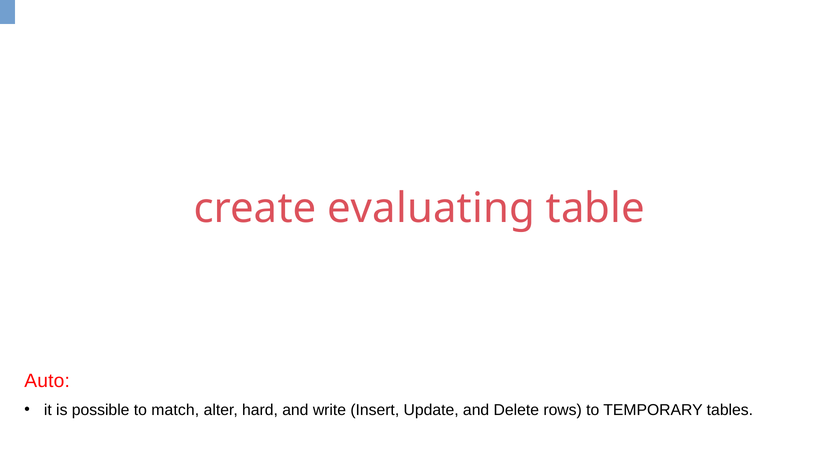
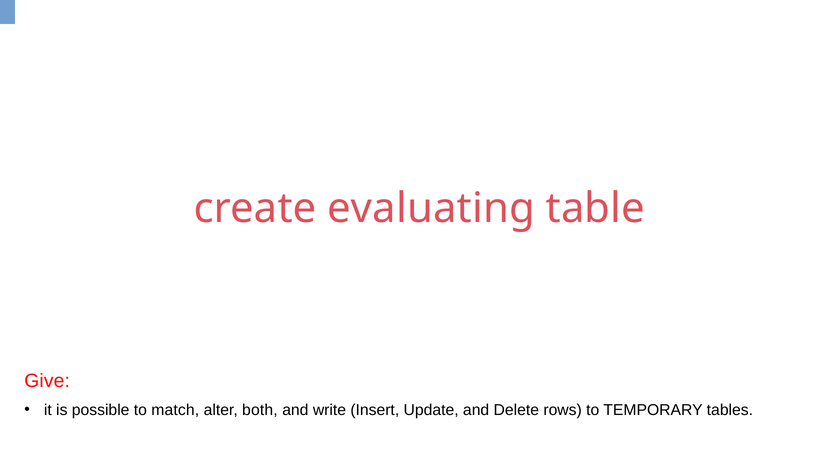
Auto: Auto -> Give
hard: hard -> both
